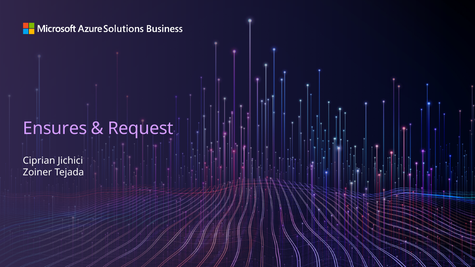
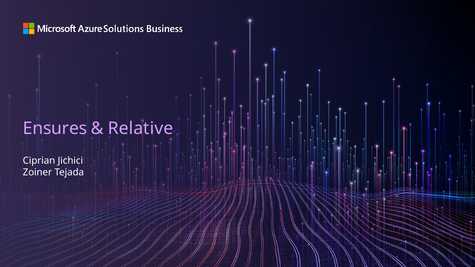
Request: Request -> Relative
